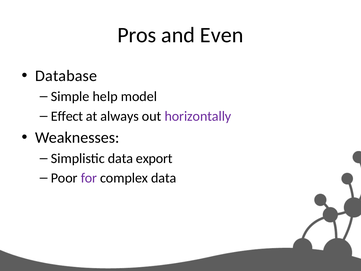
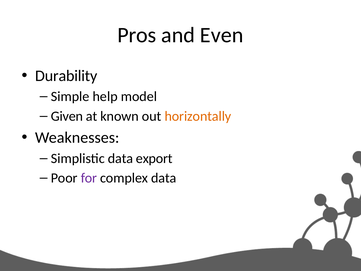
Database: Database -> Durability
Effect: Effect -> Given
always: always -> known
horizontally colour: purple -> orange
